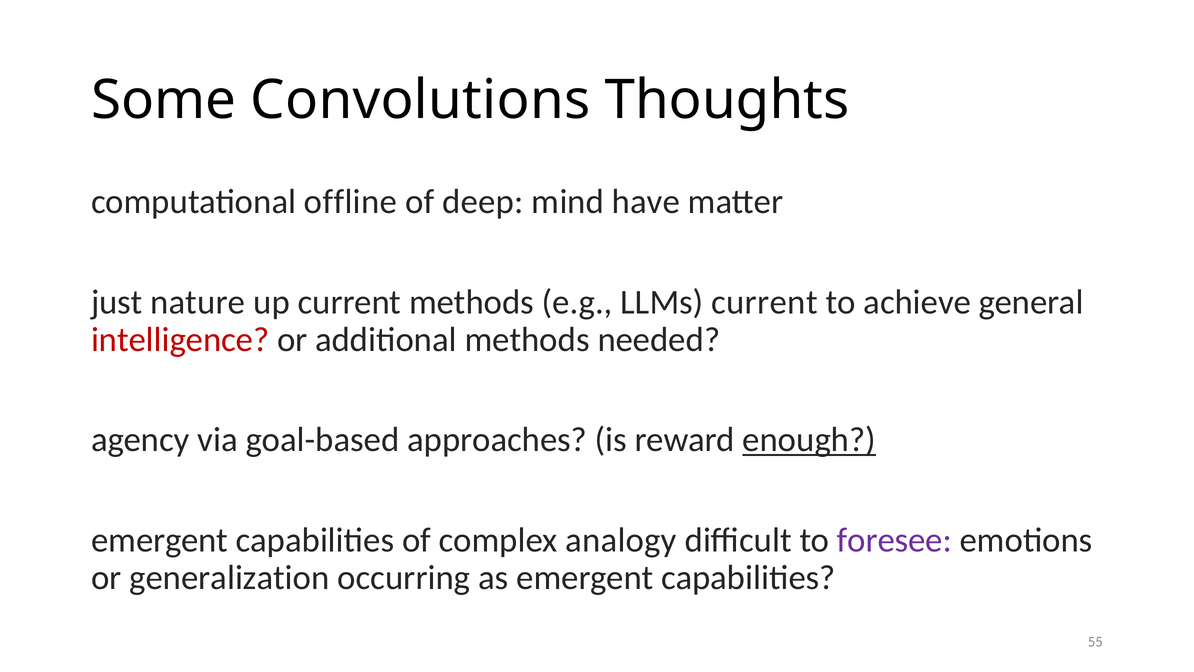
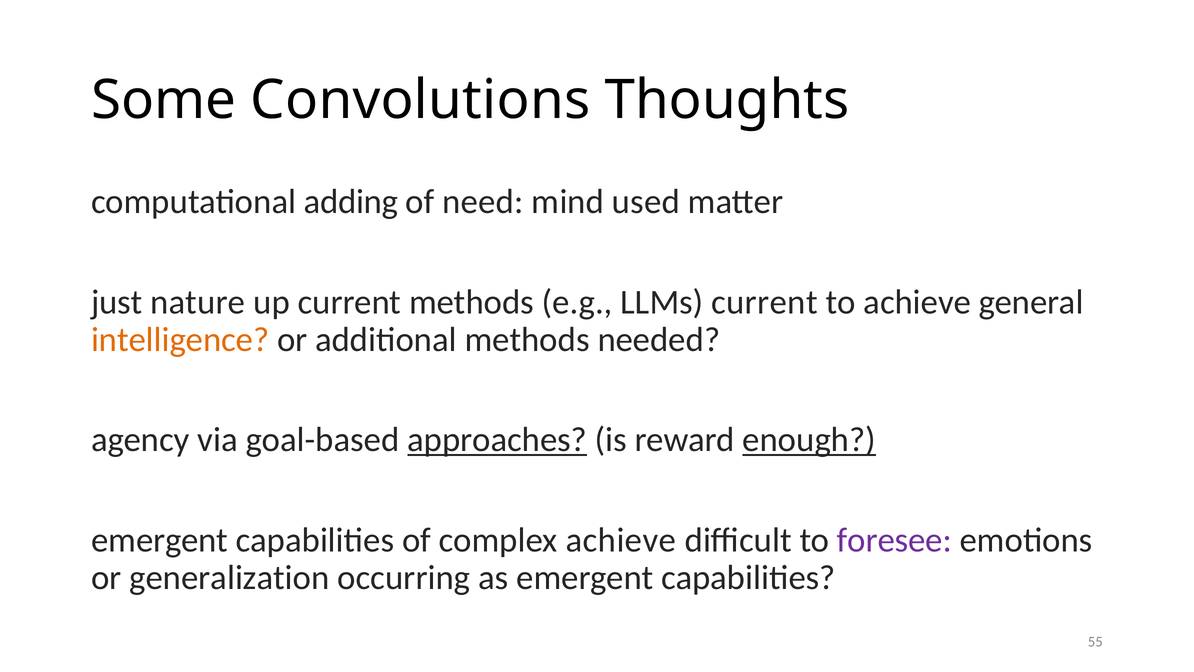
offline: offline -> adding
deep: deep -> need
have: have -> used
intelligence colour: red -> orange
approaches underline: none -> present
complex analogy: analogy -> achieve
